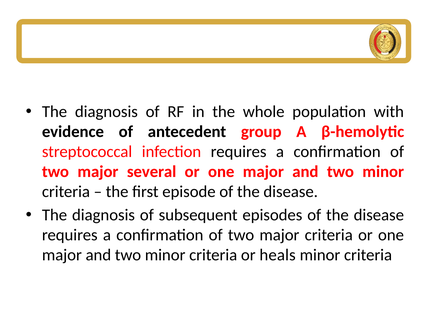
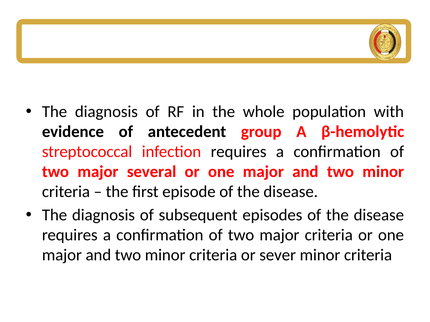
heals: heals -> sever
